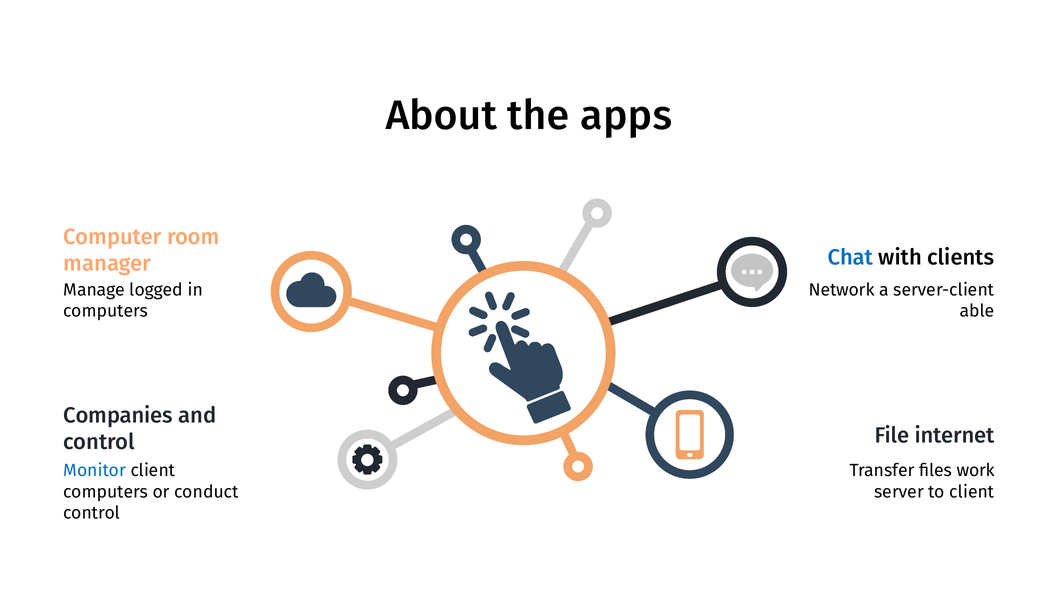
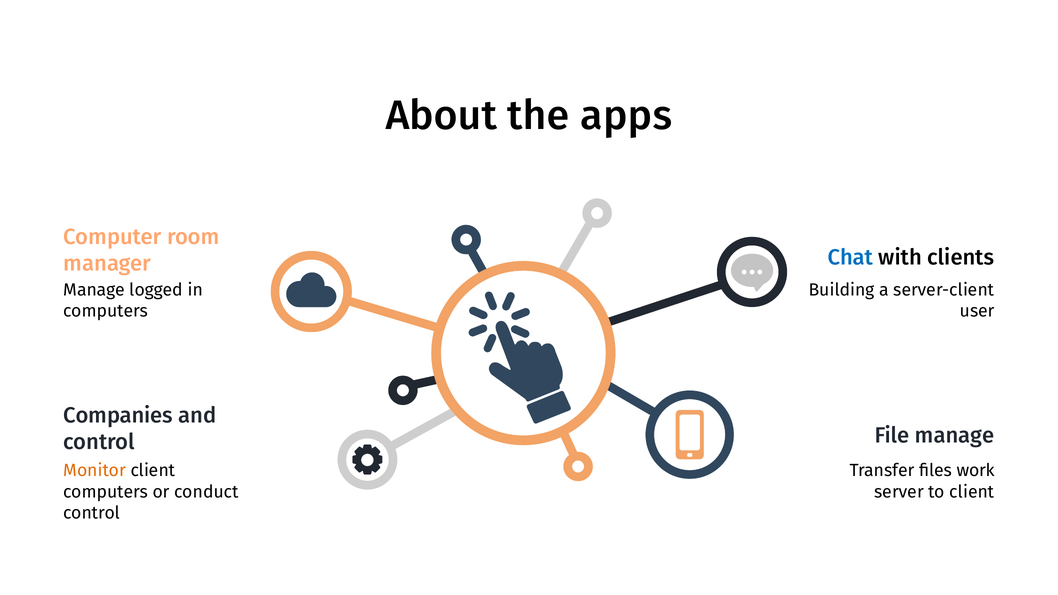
Network: Network -> Building
able: able -> user
File internet: internet -> manage
Monitor colour: blue -> orange
